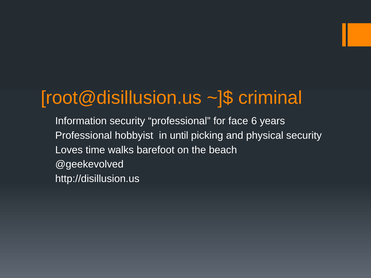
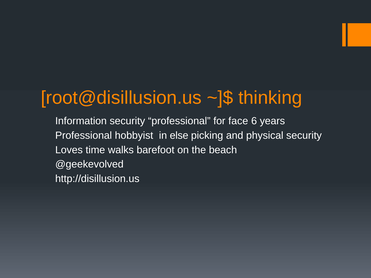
criminal: criminal -> thinking
until: until -> else
